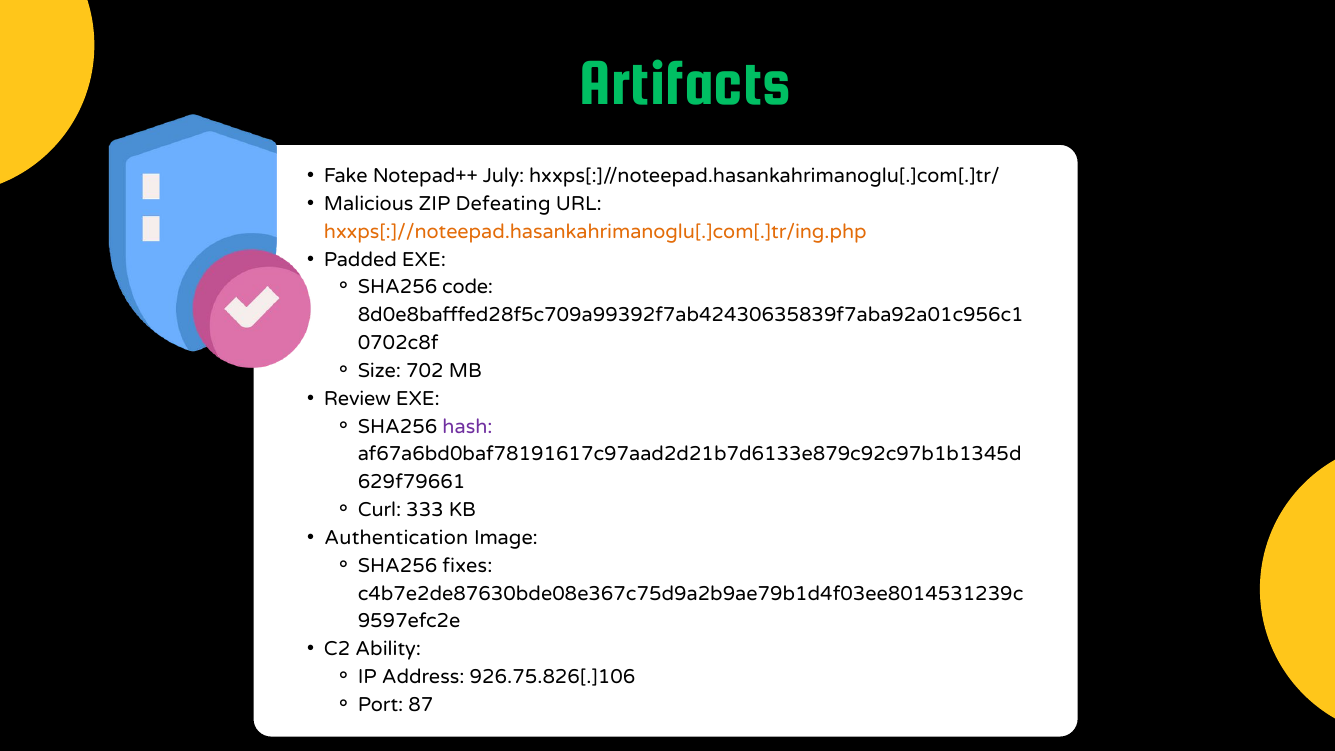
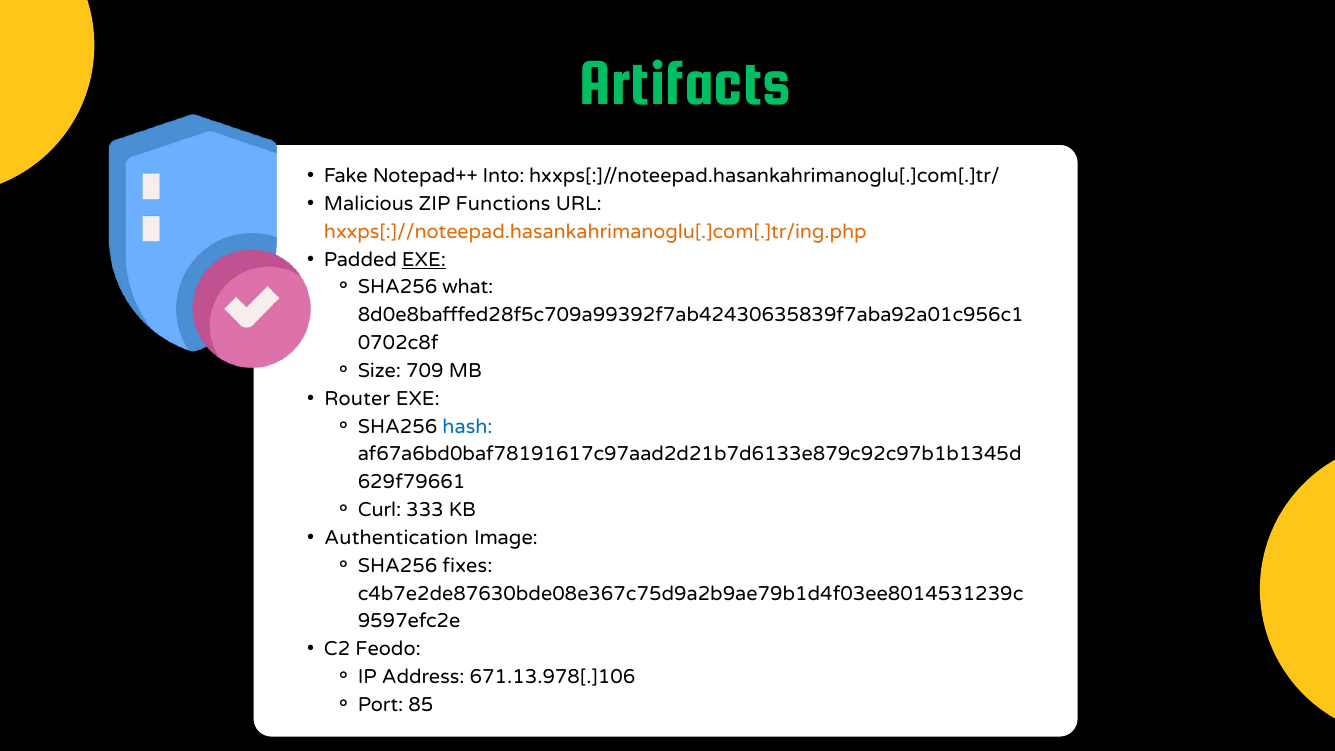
July: July -> Into
Defeating: Defeating -> Functions
EXE at (424, 260) underline: none -> present
code: code -> what
702: 702 -> 709
Review: Review -> Router
hash colour: purple -> blue
Ability: Ability -> Feodo
926.75.826[.]106: 926.75.826[.]106 -> 671.13.978[.]106
87: 87 -> 85
